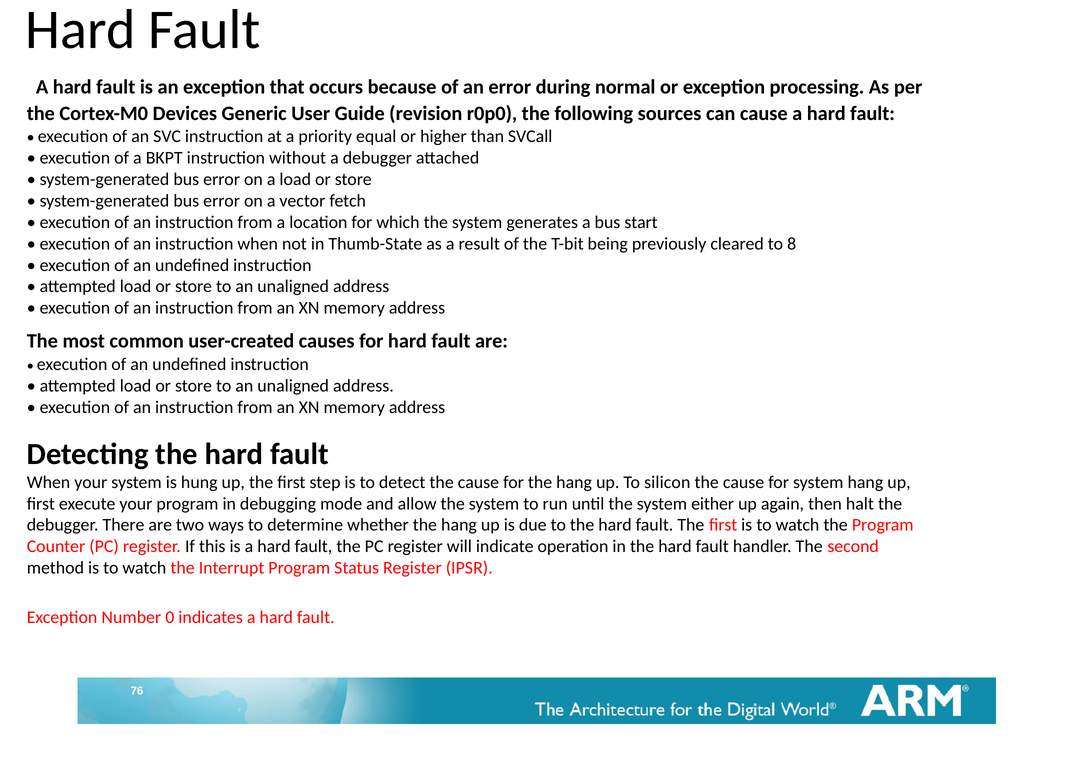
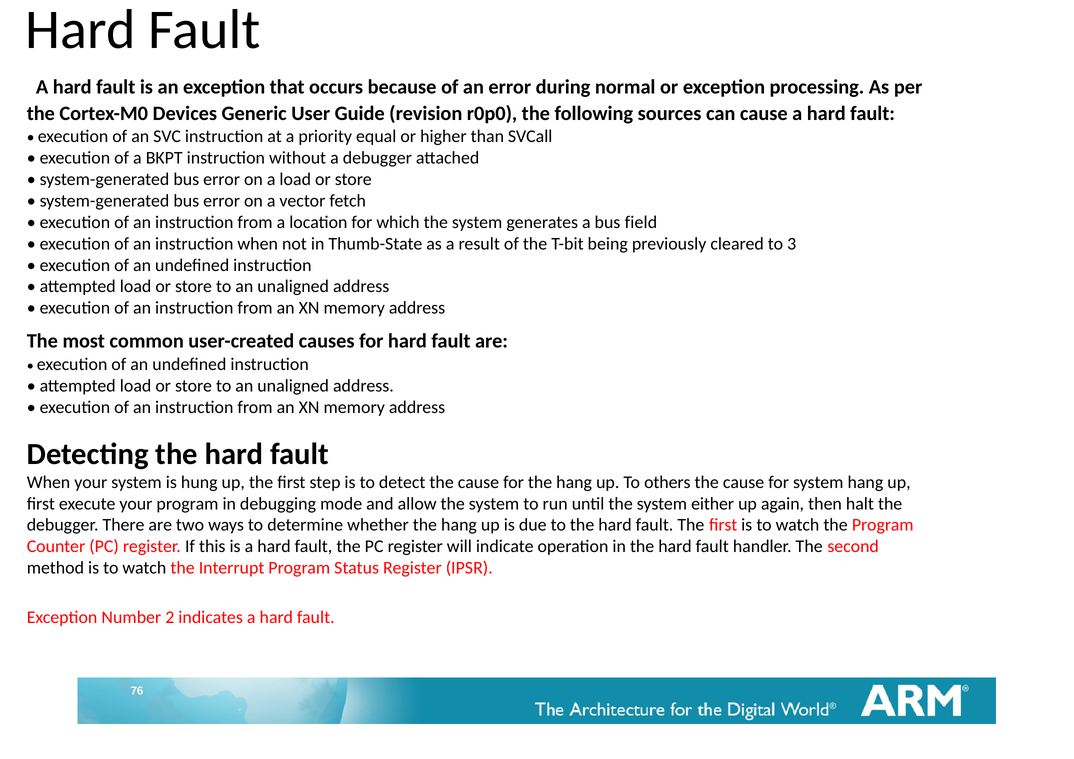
start: start -> field
8: 8 -> 3
silicon: silicon -> others
0: 0 -> 2
